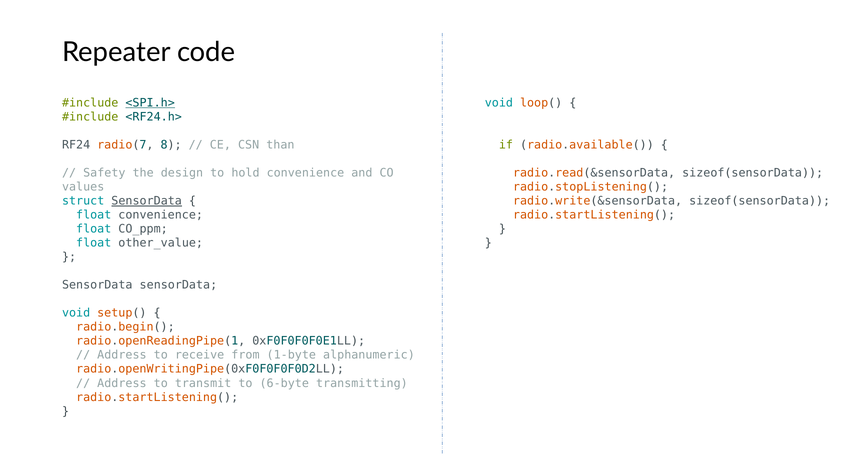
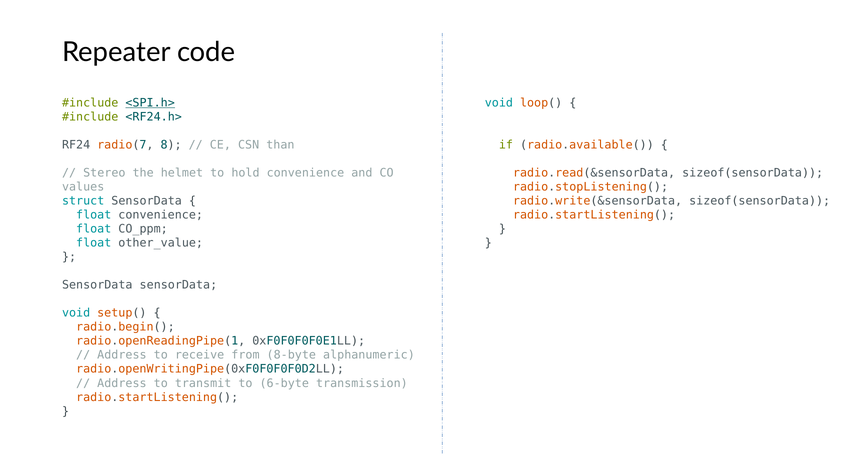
Safety: Safety -> Stereo
design: design -> helmet
SensorData at (147, 201) underline: present -> none
1-byte: 1-byte -> 8-byte
transmitting: transmitting -> transmission
